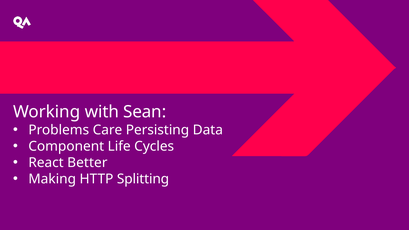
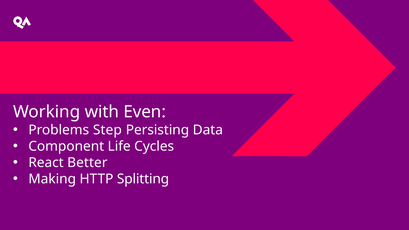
Sean: Sean -> Even
Care: Care -> Step
